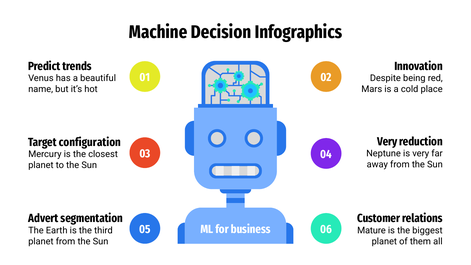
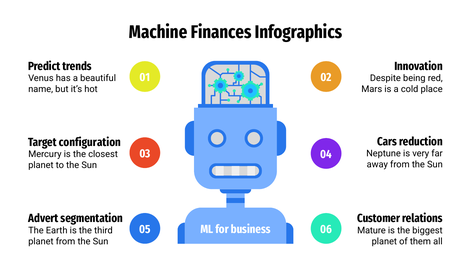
Decision: Decision -> Finances
Very at (387, 141): Very -> Cars
